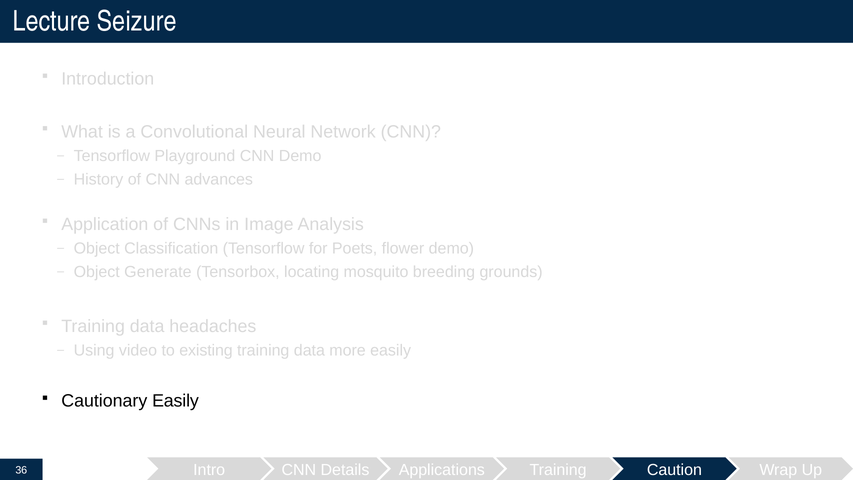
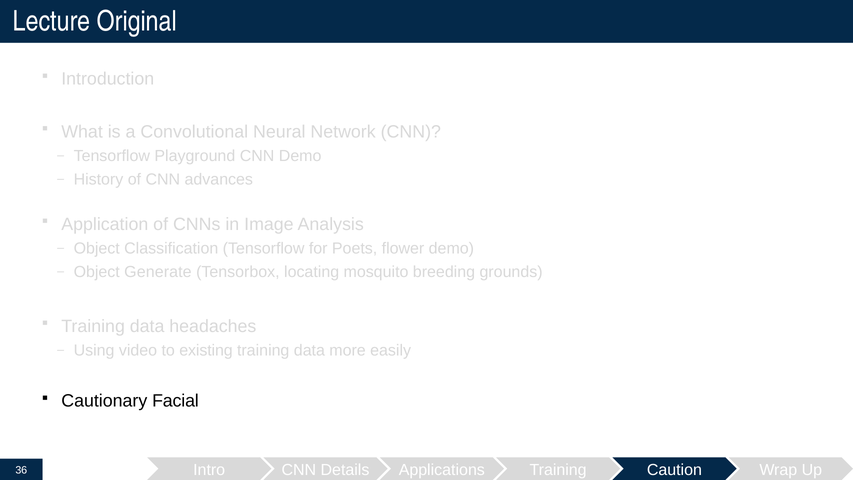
Seizure: Seizure -> Original
Cautionary Easily: Easily -> Facial
